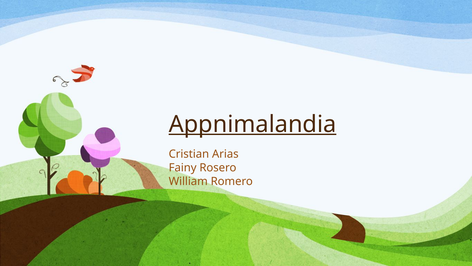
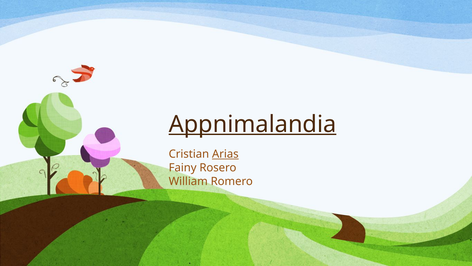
Arias underline: none -> present
